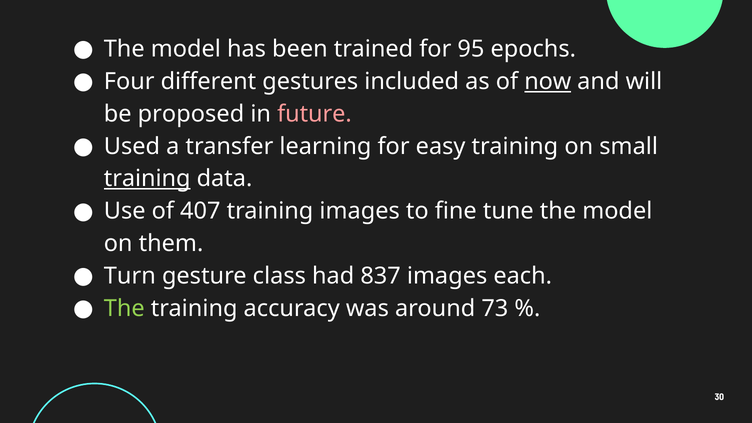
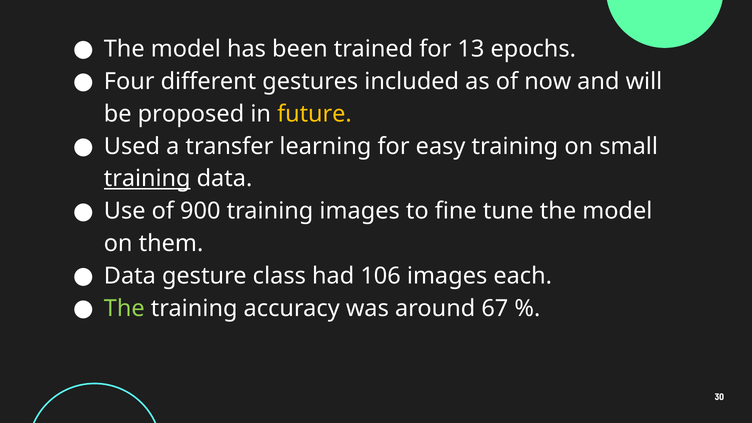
95: 95 -> 13
now underline: present -> none
future colour: pink -> yellow
407: 407 -> 900
Turn at (130, 276): Turn -> Data
837: 837 -> 106
73: 73 -> 67
